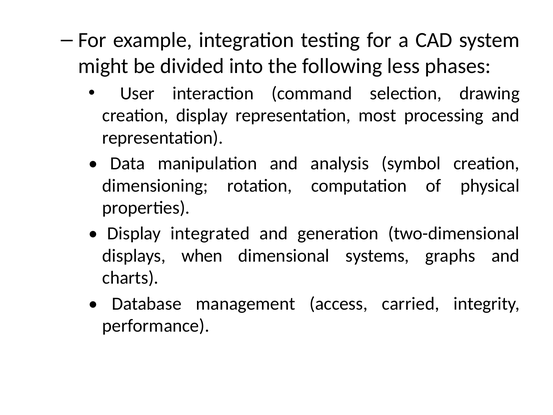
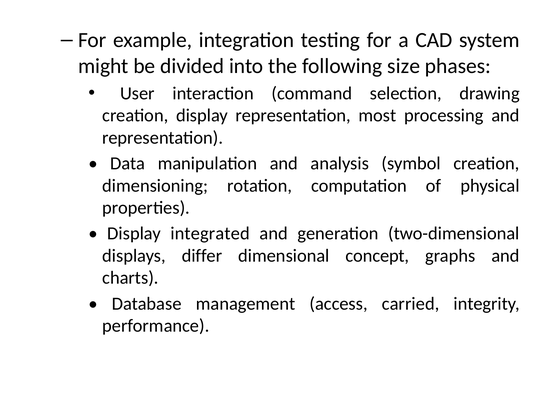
less: less -> size
when: when -> differ
systems: systems -> concept
